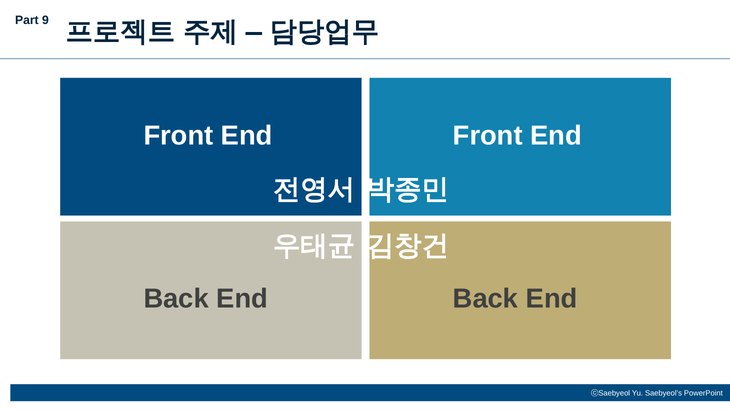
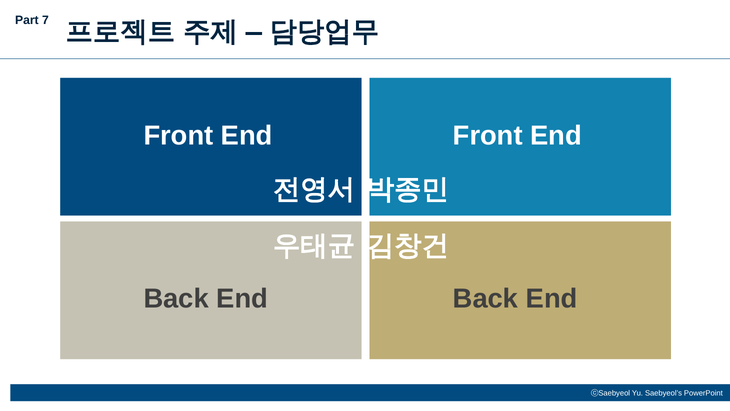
9: 9 -> 7
